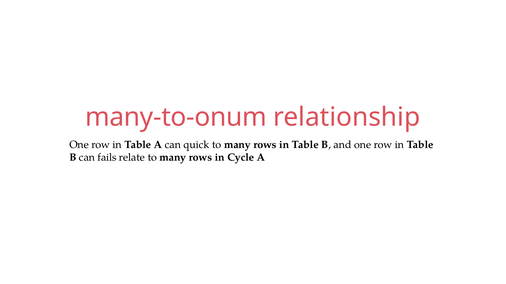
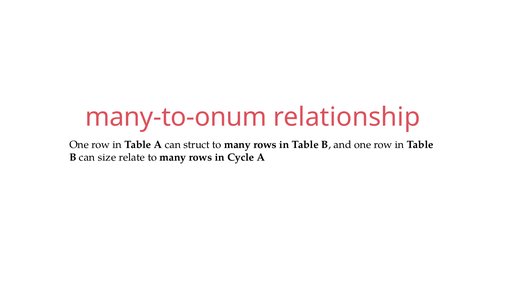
quick: quick -> struct
fails: fails -> size
